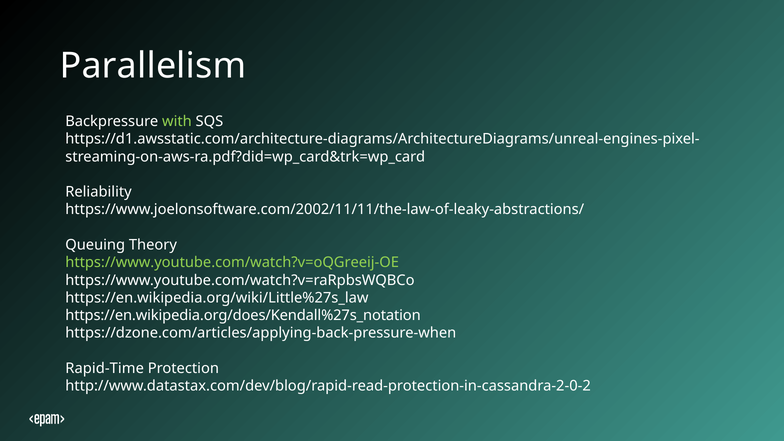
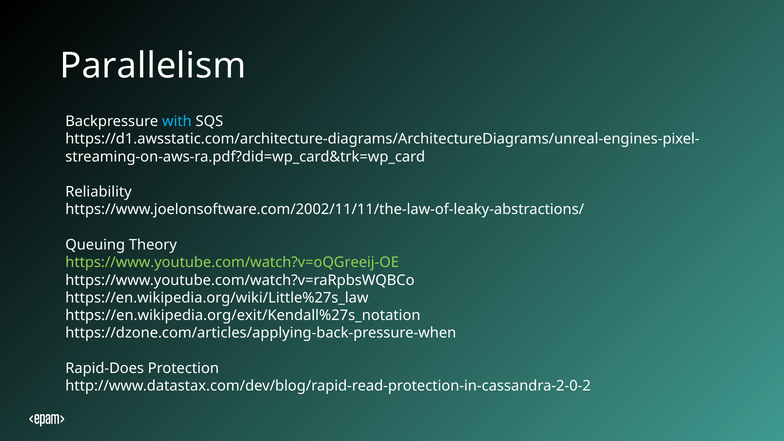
with colour: light green -> light blue
https://en.wikipedia.org/does/Kendall%27s_notation: https://en.wikipedia.org/does/Kendall%27s_notation -> https://en.wikipedia.org/exit/Kendall%27s_notation
Rapid-Time: Rapid-Time -> Rapid-Does
